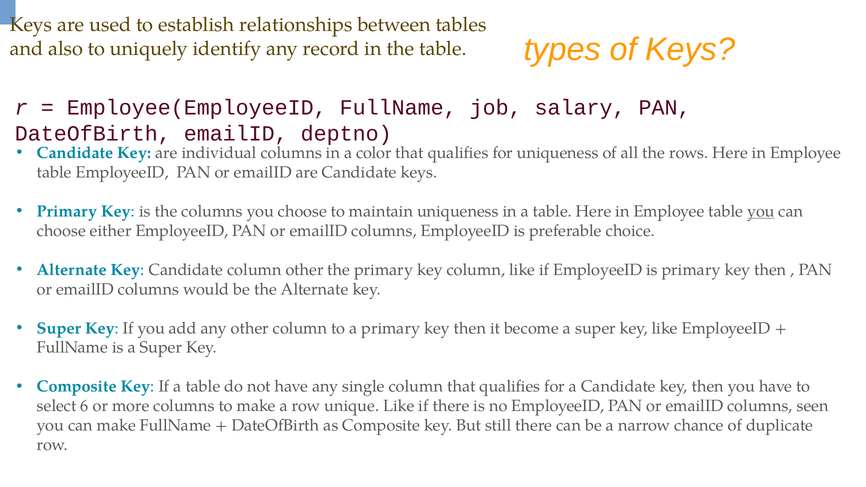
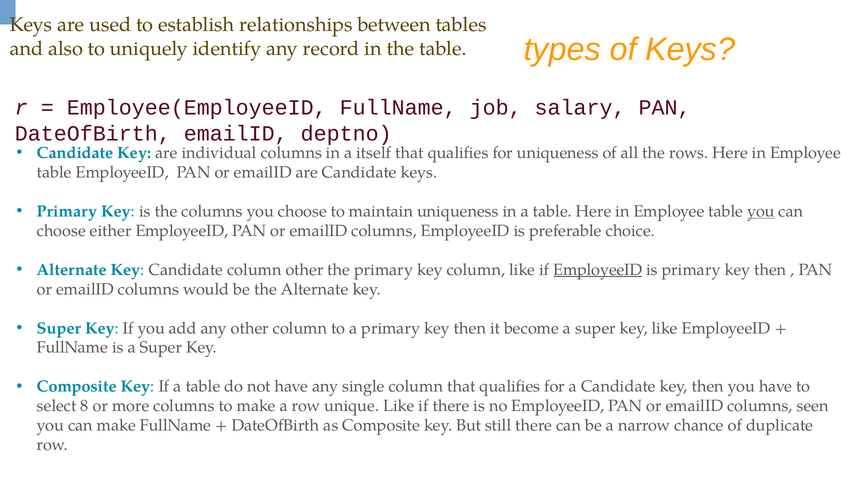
color: color -> itself
EmployeeID at (598, 270) underline: none -> present
6: 6 -> 8
